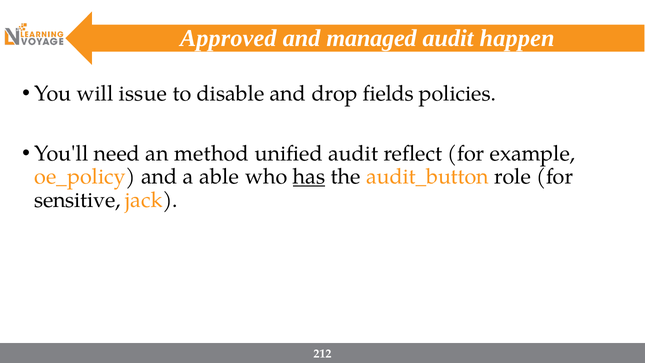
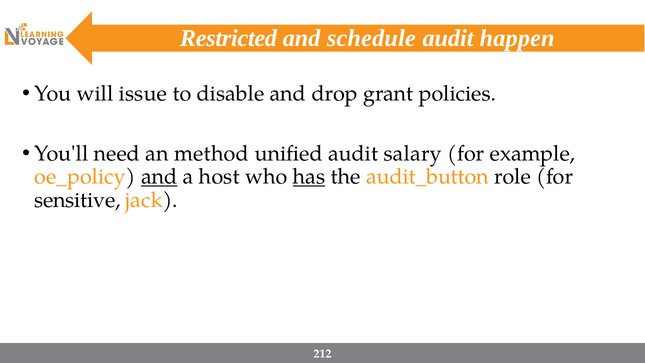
Approved: Approved -> Restricted
managed: managed -> schedule
fields: fields -> grant
reflect: reflect -> salary
and at (159, 177) underline: none -> present
able: able -> host
